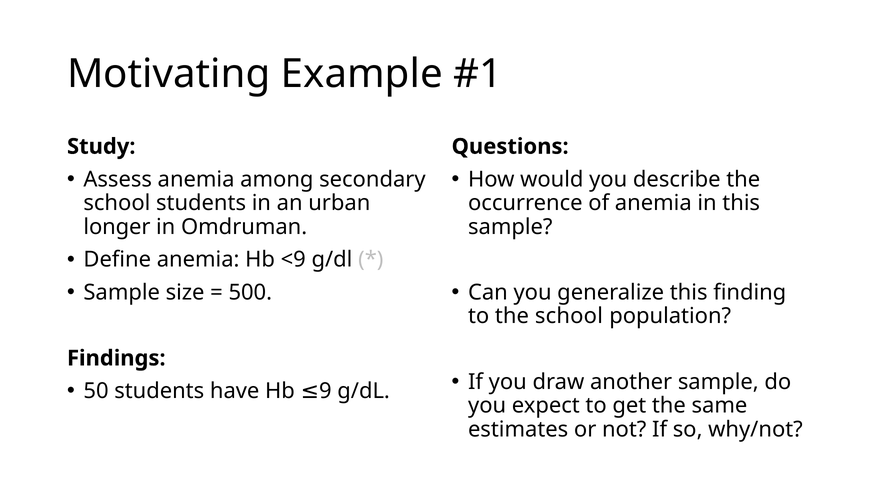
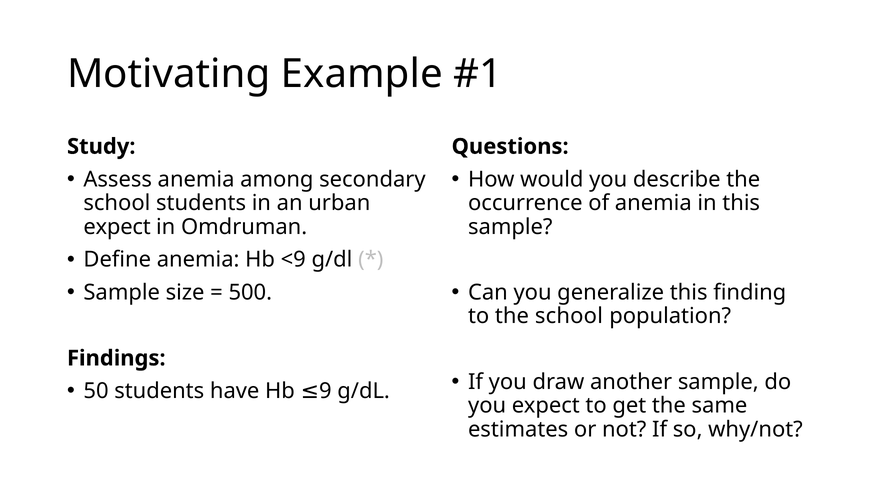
longer at (117, 227): longer -> expect
